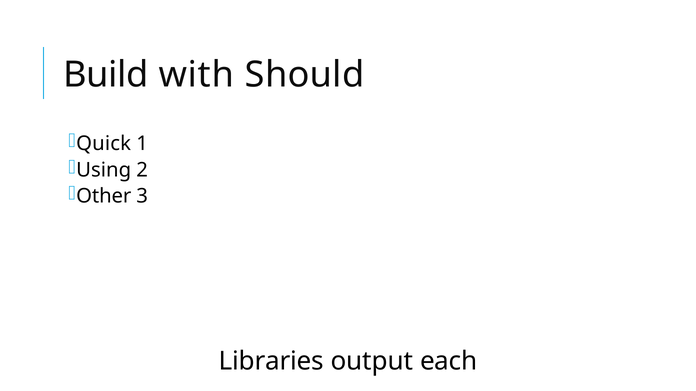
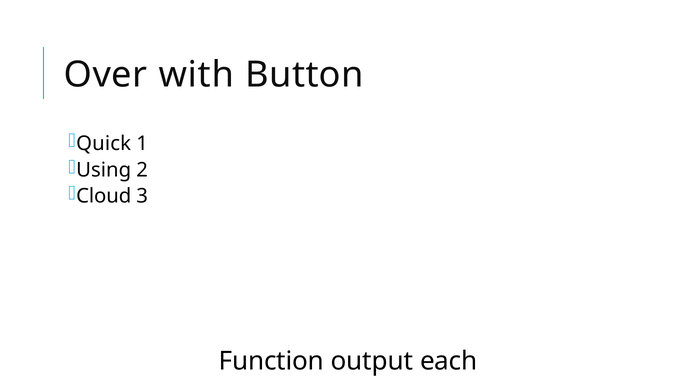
Build: Build -> Over
Should: Should -> Button
Other: Other -> Cloud
Libraries: Libraries -> Function
